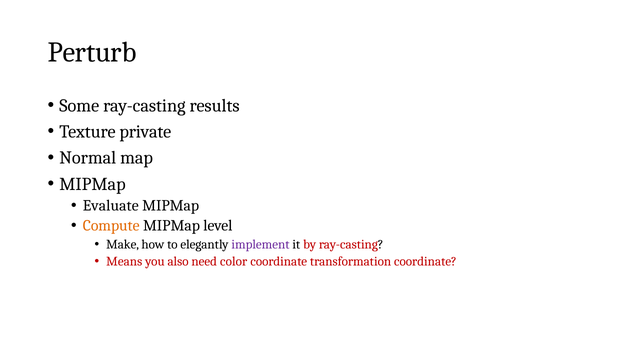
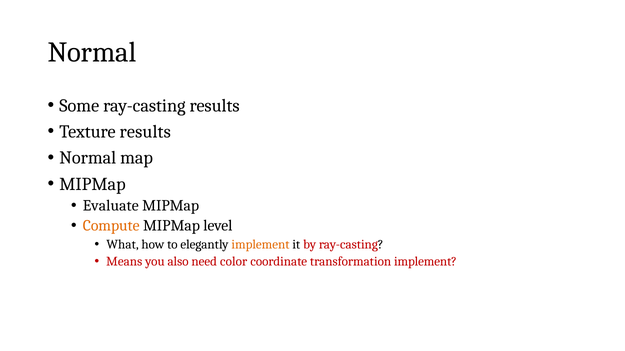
Perturb at (92, 53): Perturb -> Normal
Texture private: private -> results
Make: Make -> What
implement at (260, 245) colour: purple -> orange
transformation coordinate: coordinate -> implement
